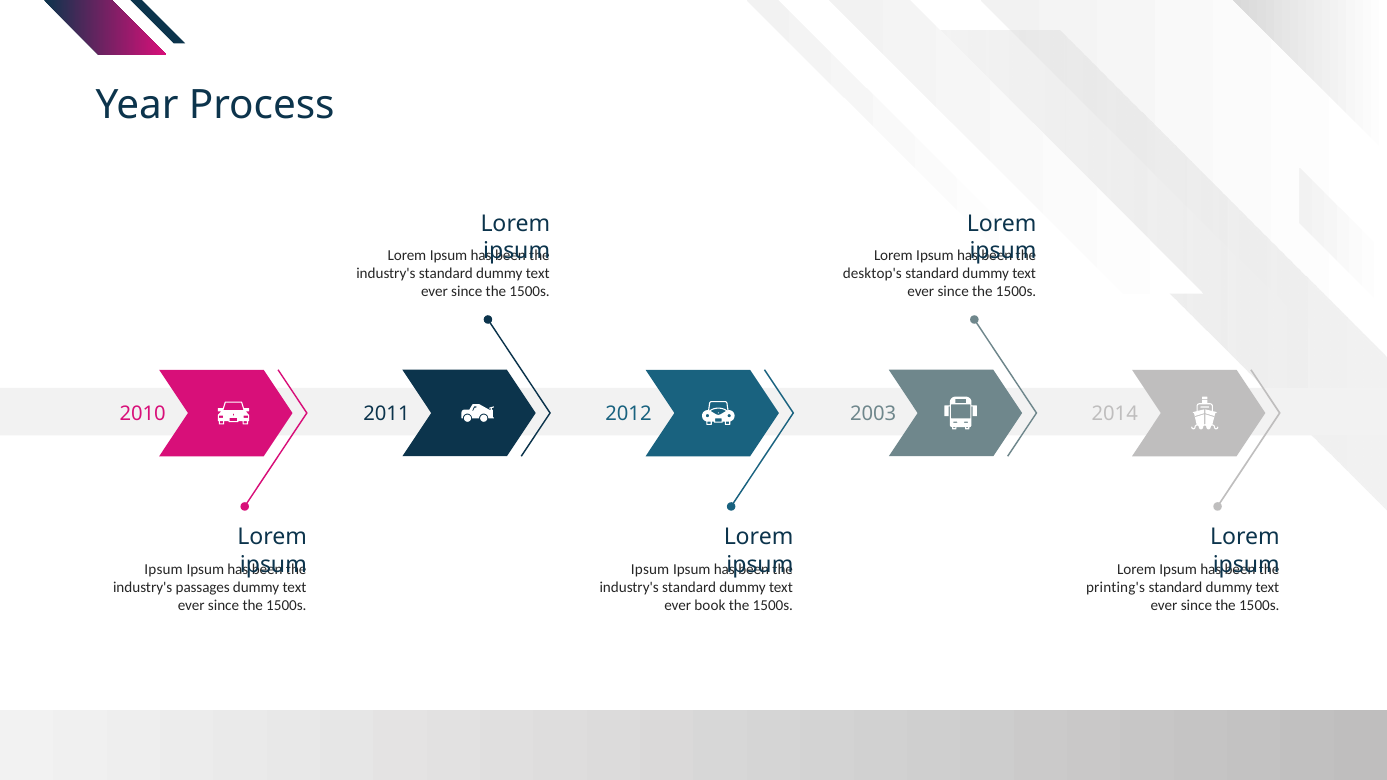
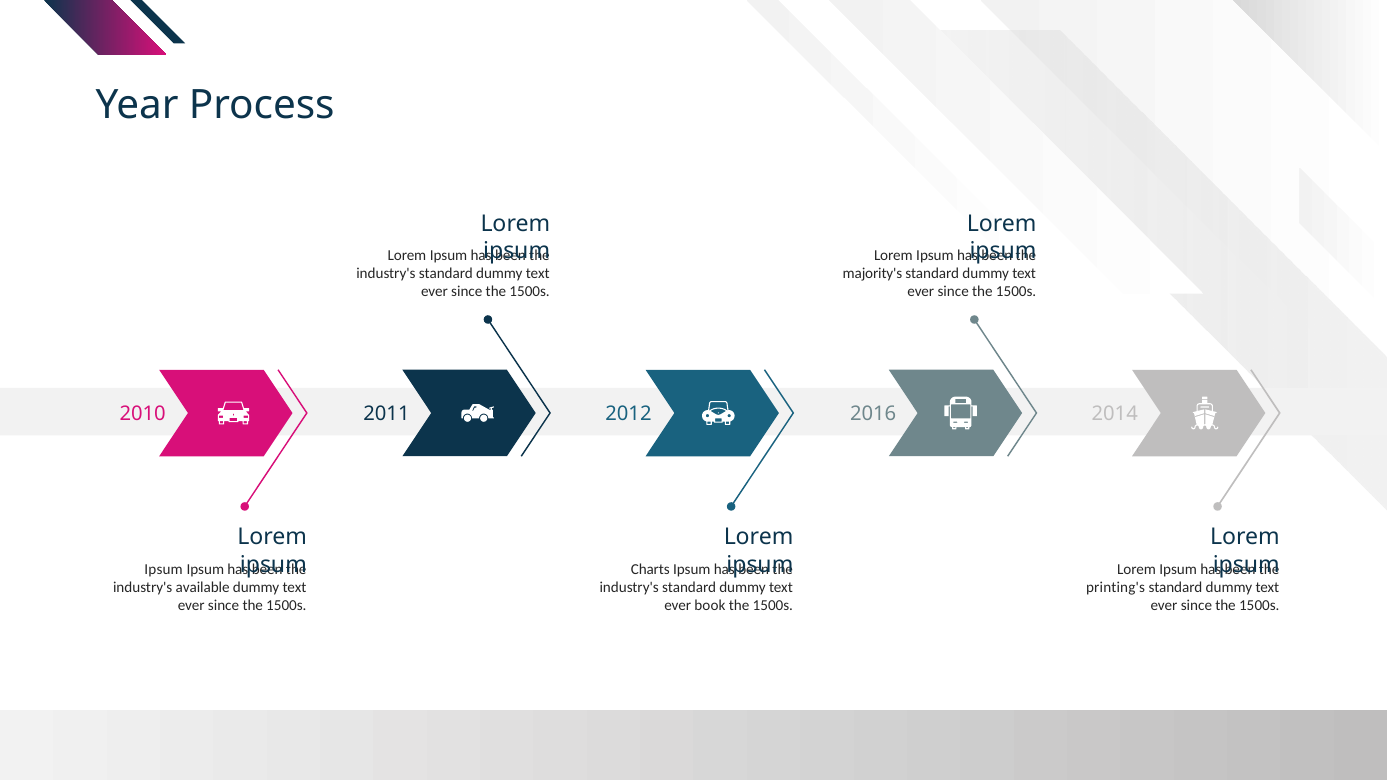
desktop's: desktop's -> majority's
2003: 2003 -> 2016
Ipsum at (650, 569): Ipsum -> Charts
passages: passages -> available
